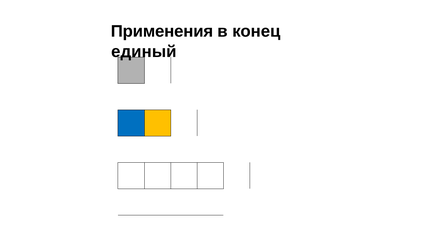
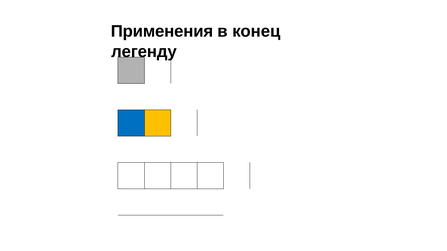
единый: единый -> легенду
